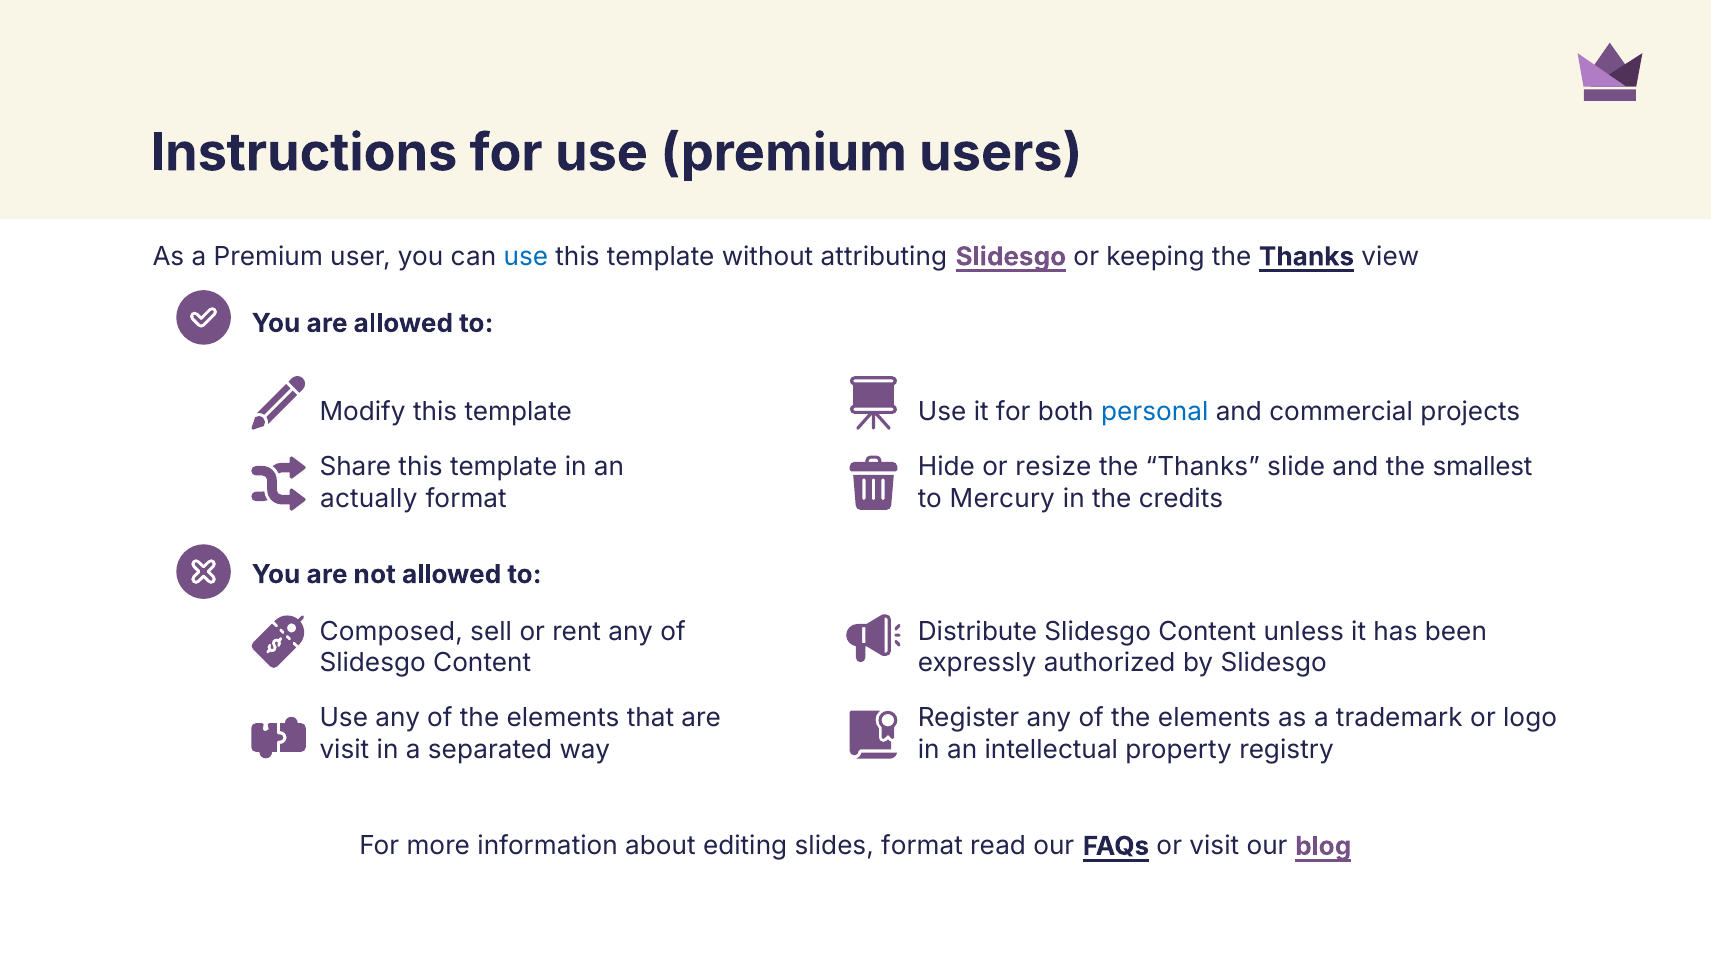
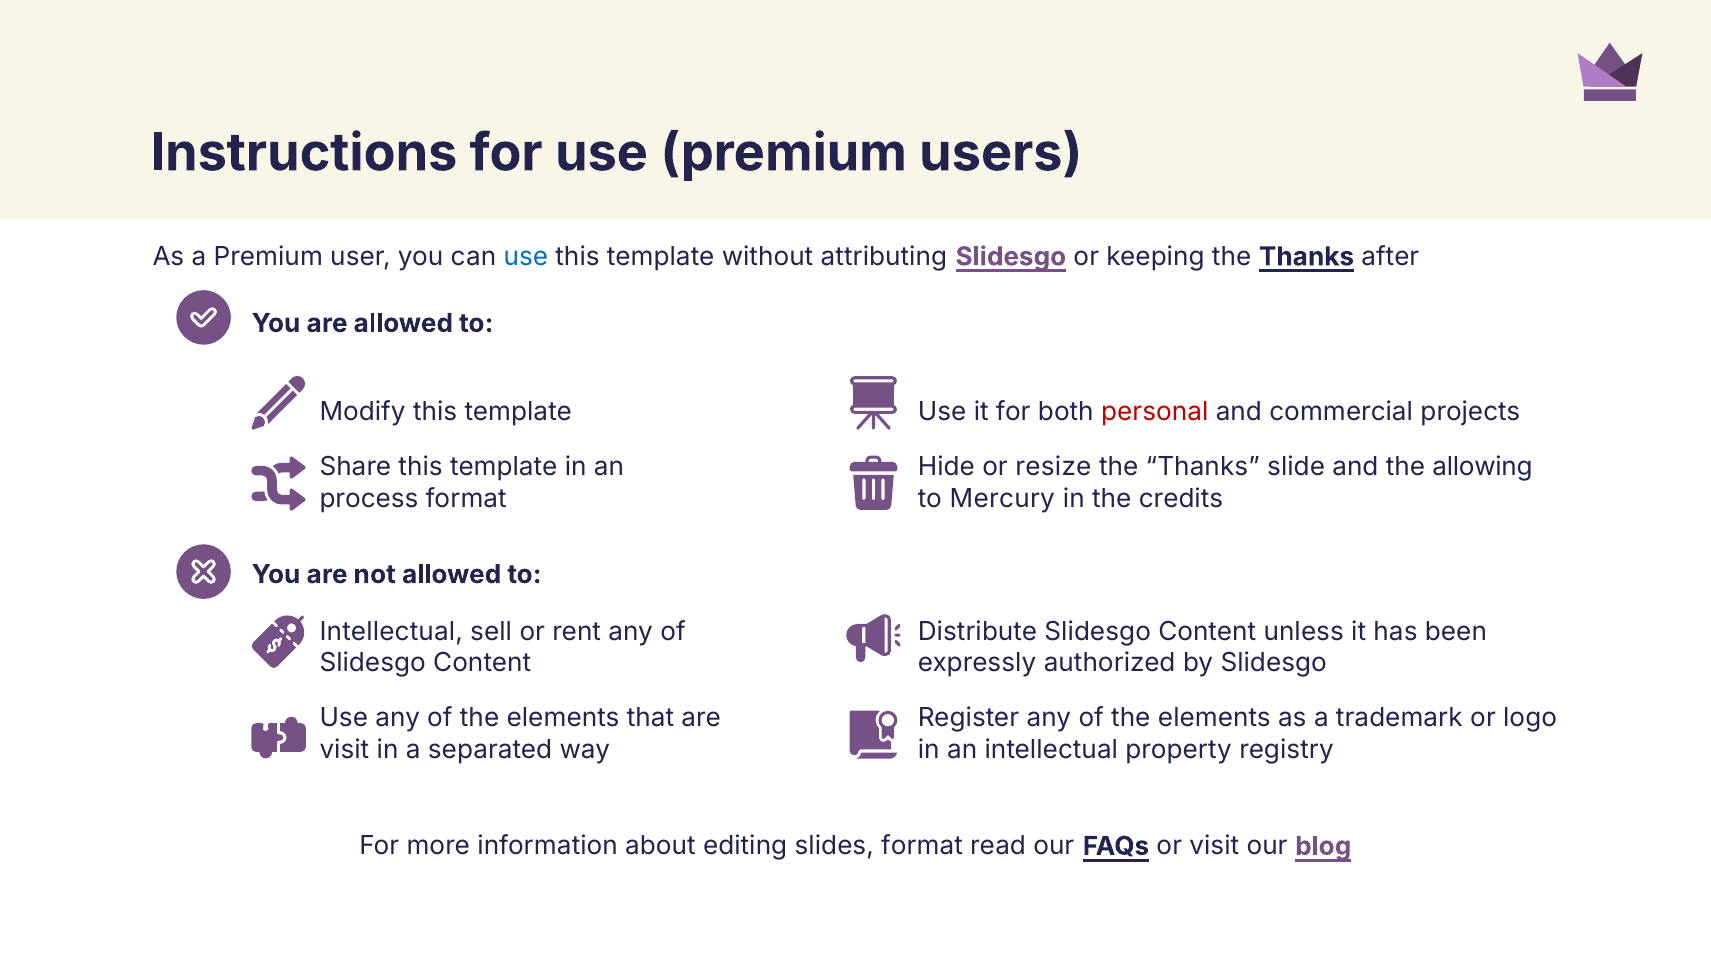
view: view -> after
personal colour: blue -> red
smallest: smallest -> allowing
actually: actually -> process
Composed at (391, 632): Composed -> Intellectual
